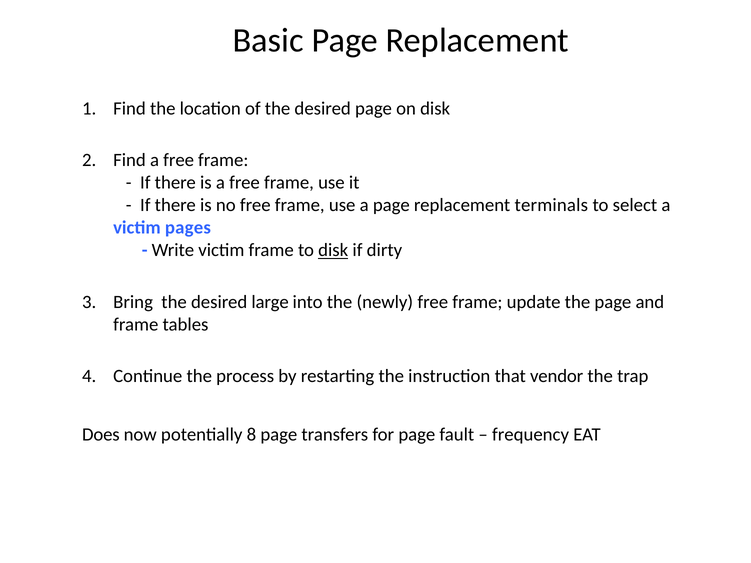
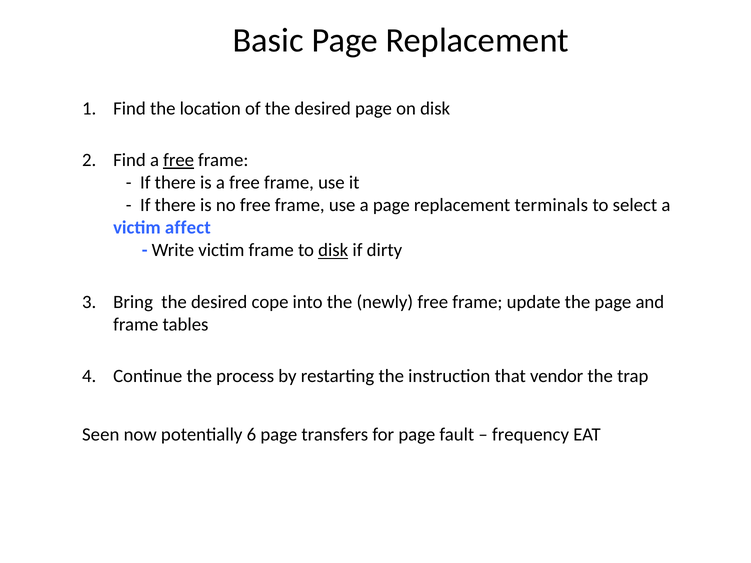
free at (179, 160) underline: none -> present
pages: pages -> affect
large: large -> cope
Does: Does -> Seen
8: 8 -> 6
